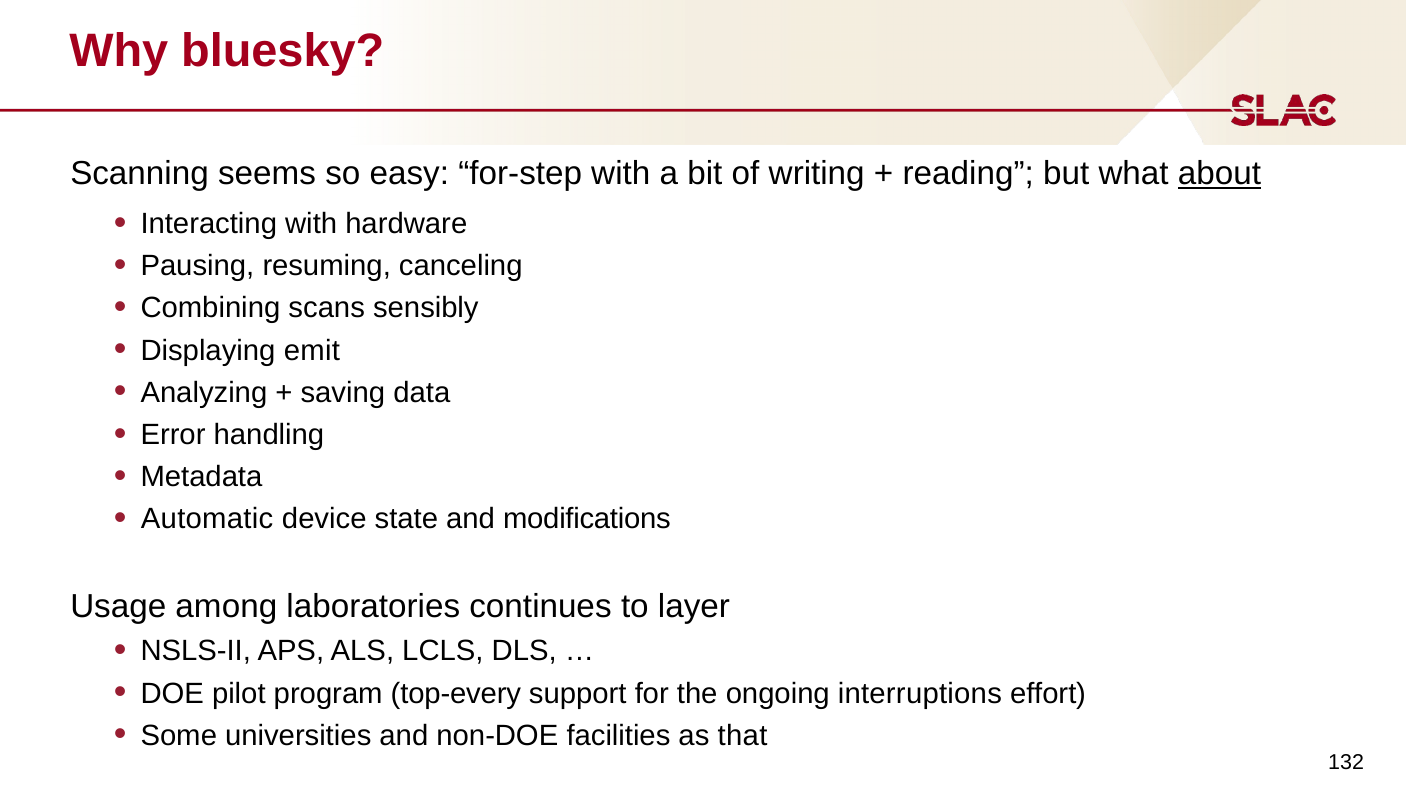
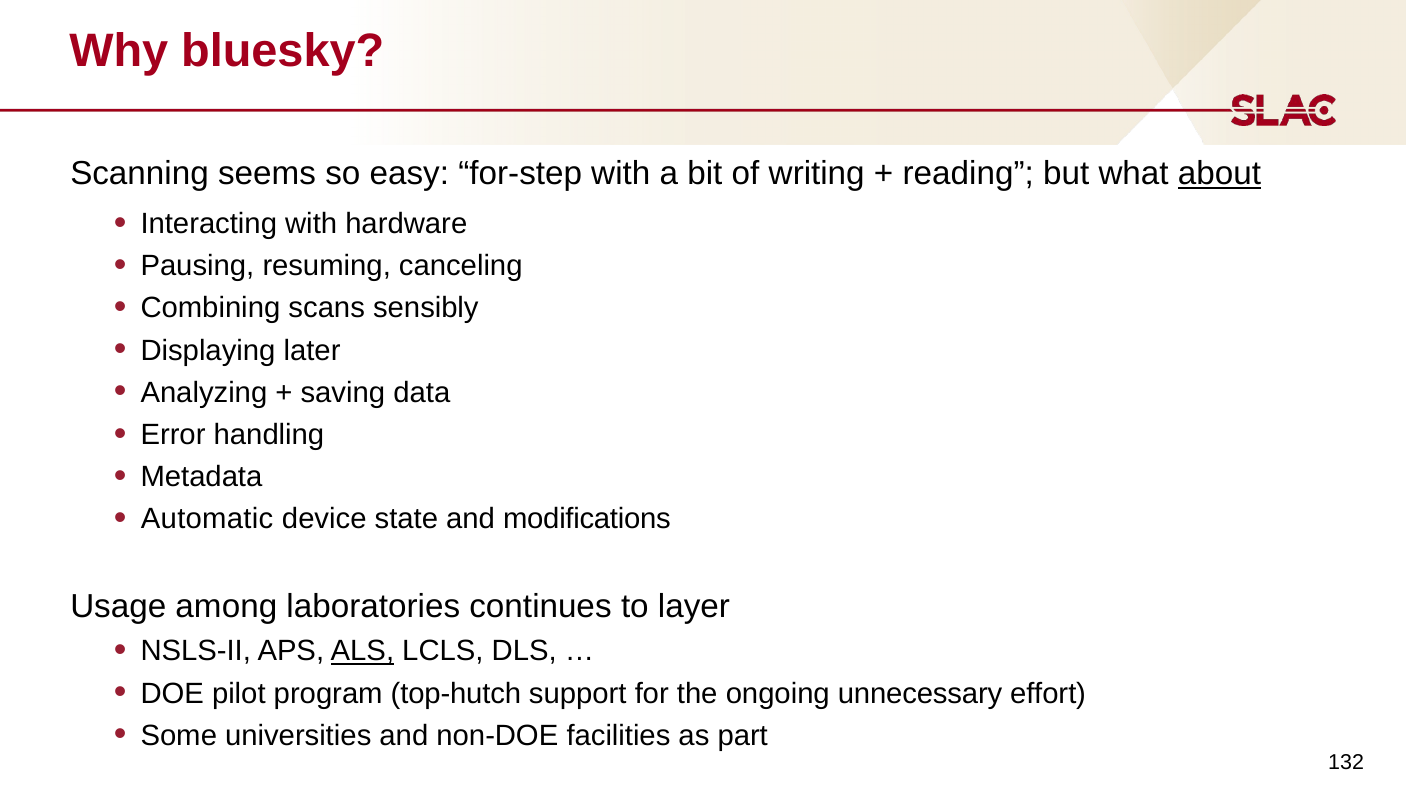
emit: emit -> later
ALS underline: none -> present
top-every: top-every -> top-hutch
interruptions: interruptions -> unnecessary
that: that -> part
